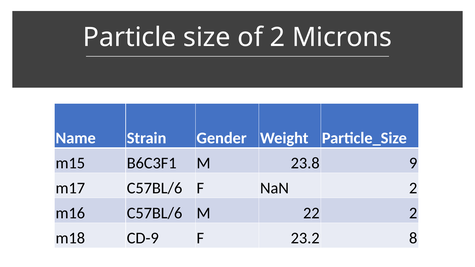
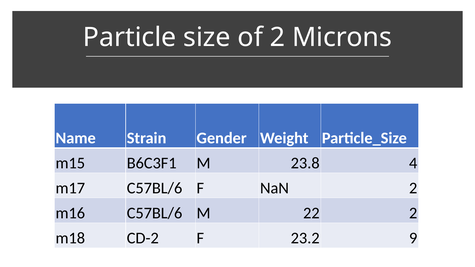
9: 9 -> 4
CD-9: CD-9 -> CD-2
8: 8 -> 9
